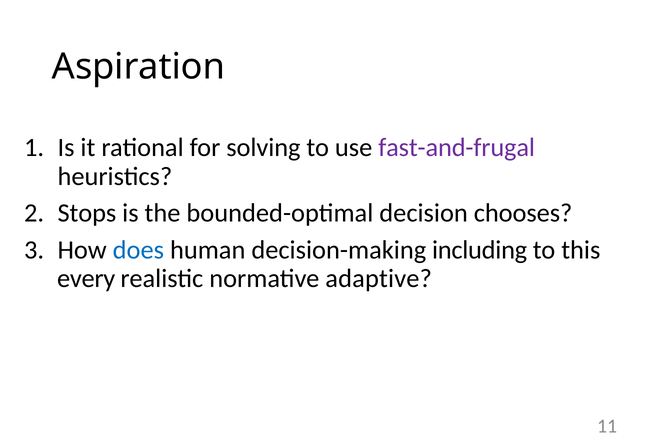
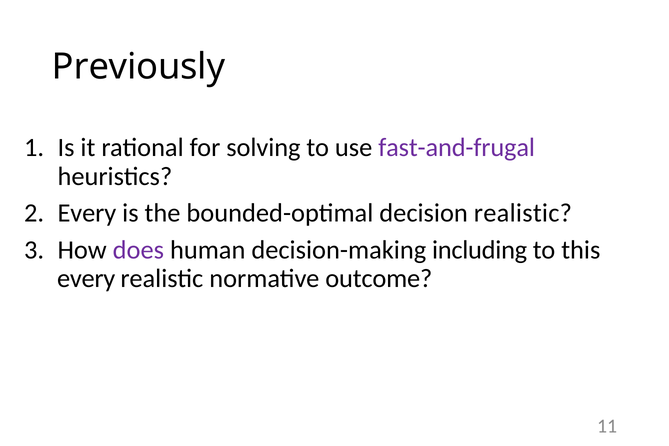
Aspiration: Aspiration -> Previously
Stops at (87, 213): Stops -> Every
decision chooses: chooses -> realistic
does colour: blue -> purple
adaptive: adaptive -> outcome
